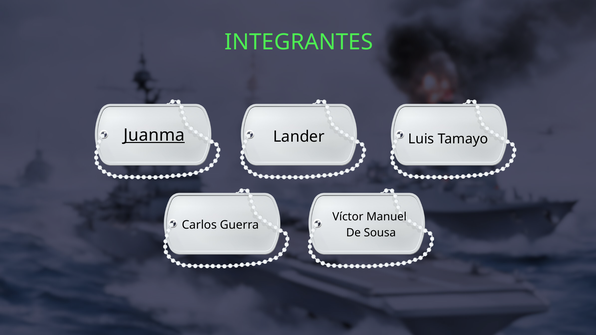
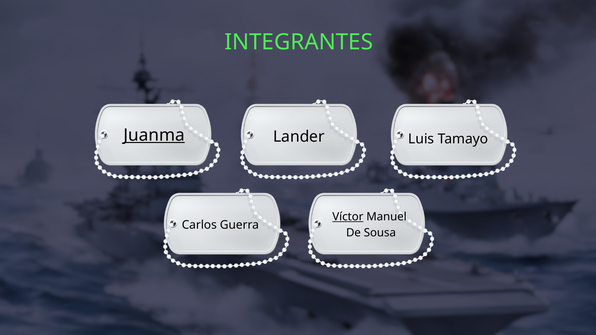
Víctor underline: none -> present
